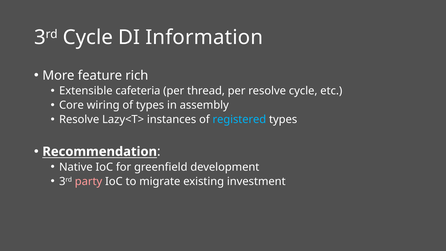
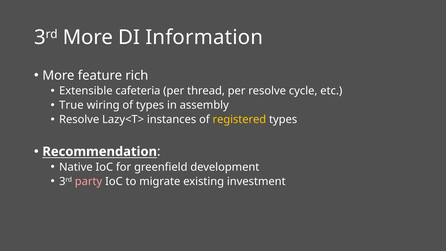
3rd Cycle: Cycle -> More
Core: Core -> True
registered colour: light blue -> yellow
